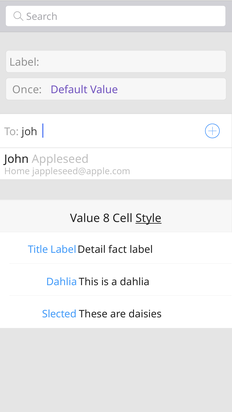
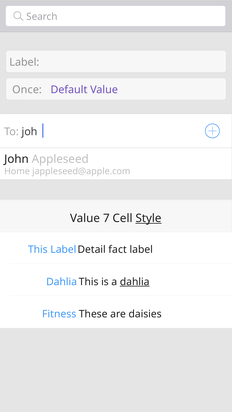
8: 8 -> 7
Title at (38, 250): Title -> This
dahlia at (135, 282) underline: none -> present
Slected: Slected -> Fitness
